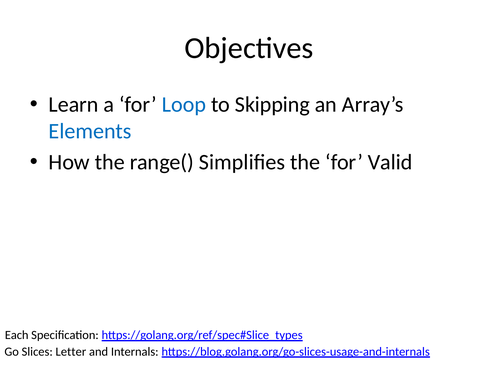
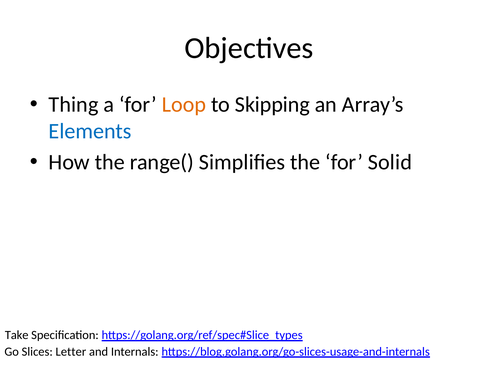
Learn: Learn -> Thing
Loop colour: blue -> orange
Valid: Valid -> Solid
Each: Each -> Take
